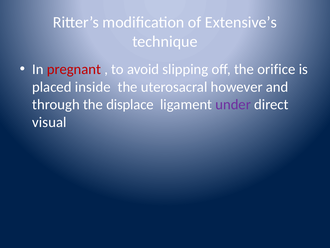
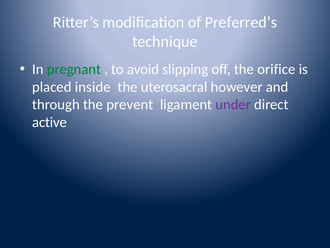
Extensive’s: Extensive’s -> Preferred’s
pregnant colour: red -> green
displace: displace -> prevent
visual: visual -> active
